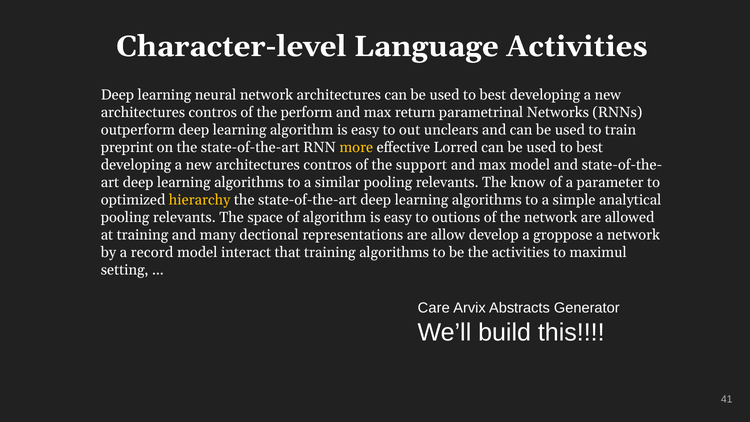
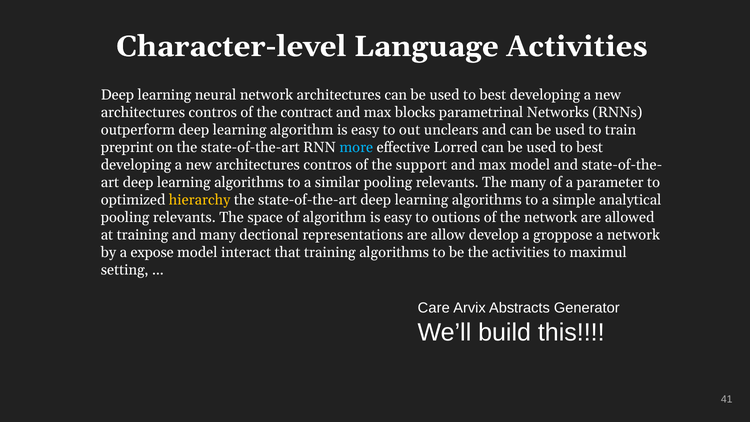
perform: perform -> contract
return: return -> blocks
more colour: yellow -> light blue
The know: know -> many
record: record -> expose
